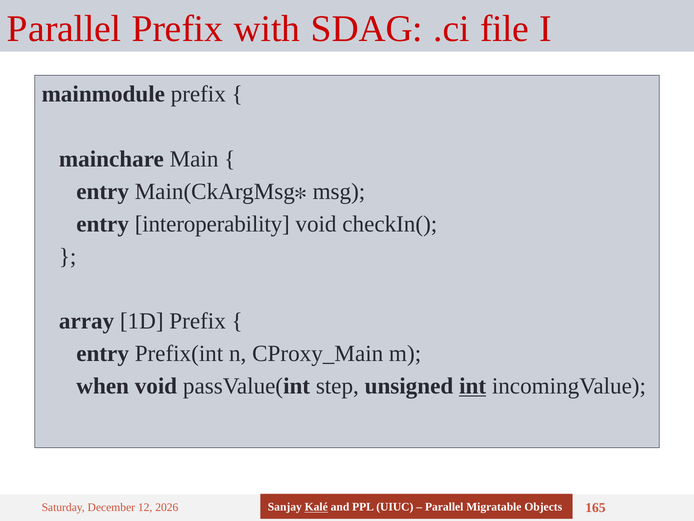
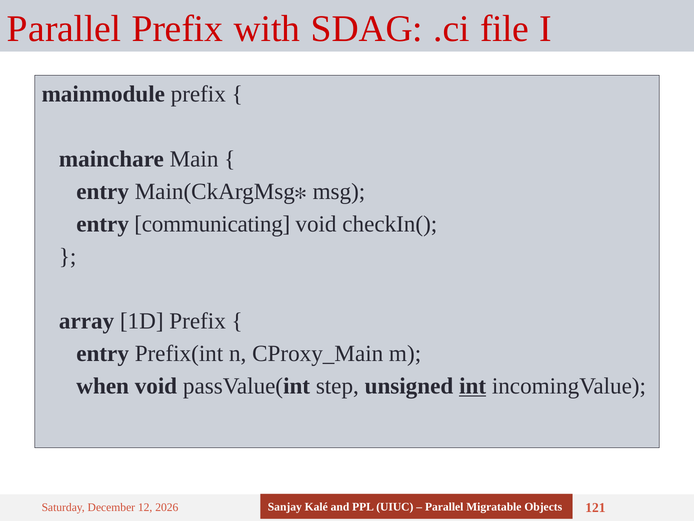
interoperability: interoperability -> communicating
Kalé underline: present -> none
165: 165 -> 121
